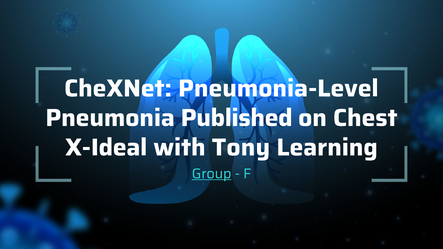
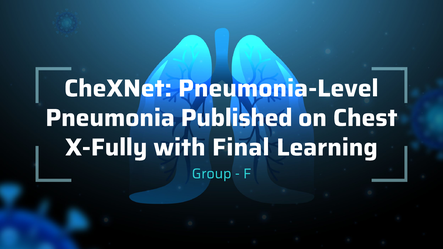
X-Ideal: X-Ideal -> X-Fully
Tony: Tony -> Final
Group underline: present -> none
